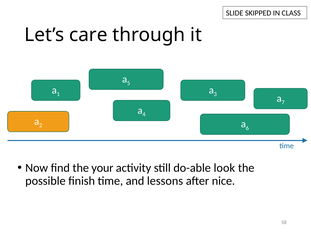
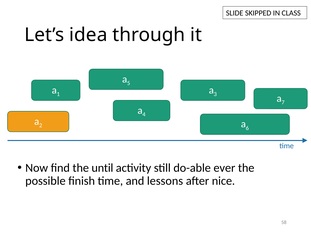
care: care -> idea
your: your -> until
look: look -> ever
